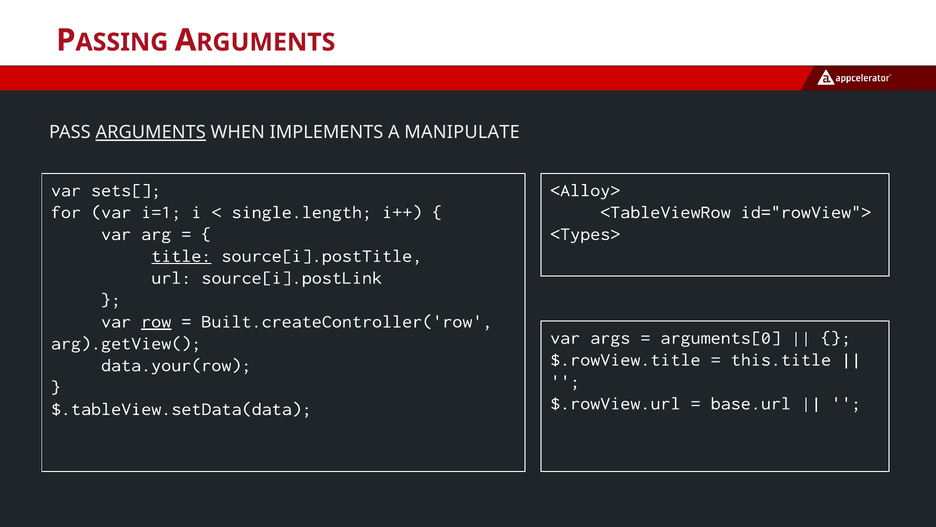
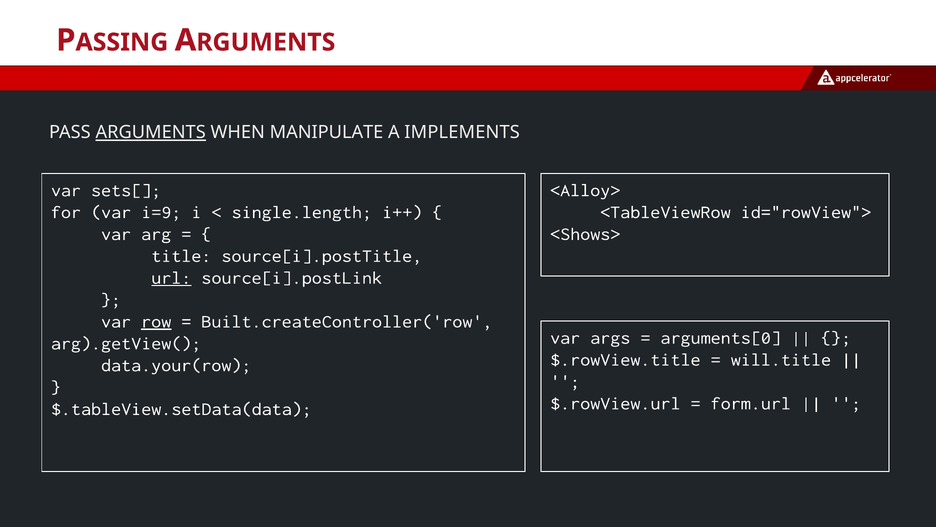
IMPLEMENTS: IMPLEMENTS -> MANIPULATE
MANIPULATE: MANIPULATE -> IMPLEMENTS
i=1: i=1 -> i=9
<Types>: <Types> -> <Shows>
title underline: present -> none
url underline: none -> present
this.title: this.title -> will.title
base.url: base.url -> form.url
